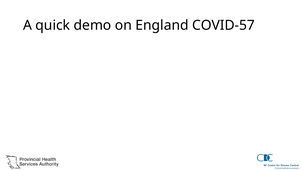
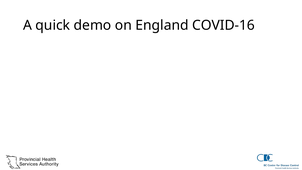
COVID-57: COVID-57 -> COVID-16
